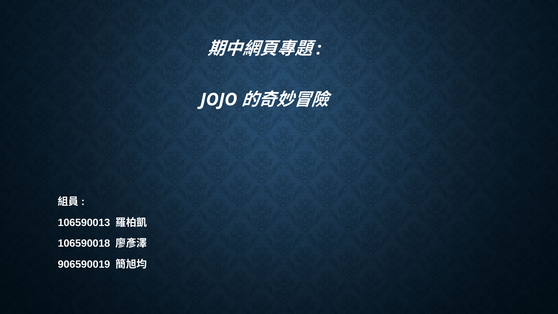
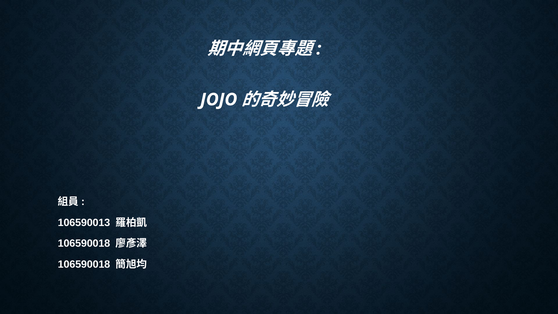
906590019 at (84, 264): 906590019 -> 106590018
